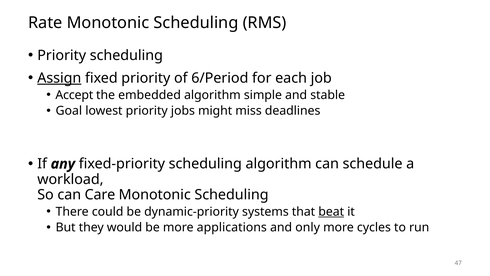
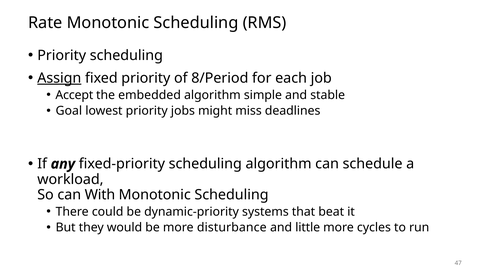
6/Period: 6/Period -> 8/Period
Care: Care -> With
beat underline: present -> none
applications: applications -> disturbance
only: only -> little
